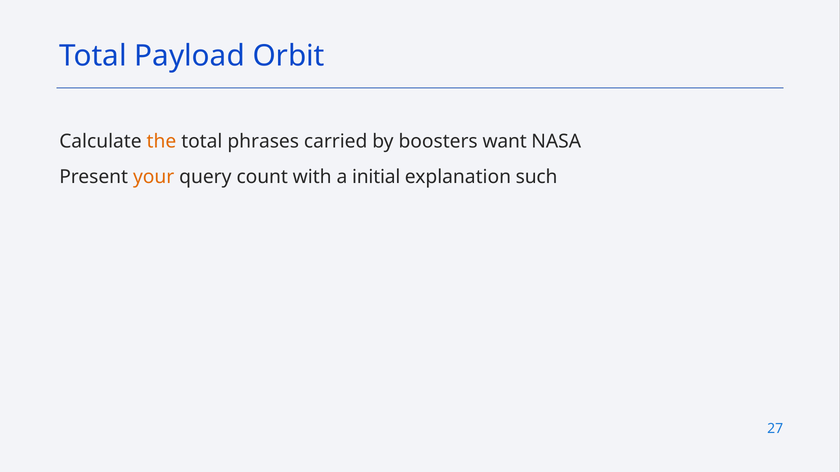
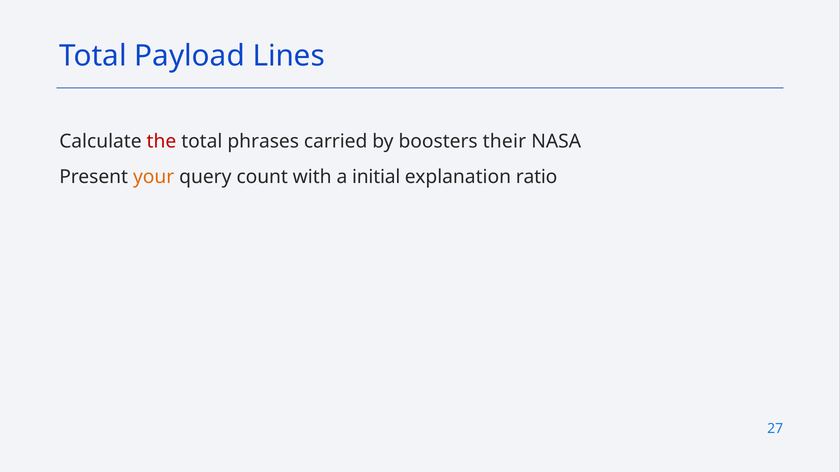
Orbit: Orbit -> Lines
the colour: orange -> red
want: want -> their
such: such -> ratio
